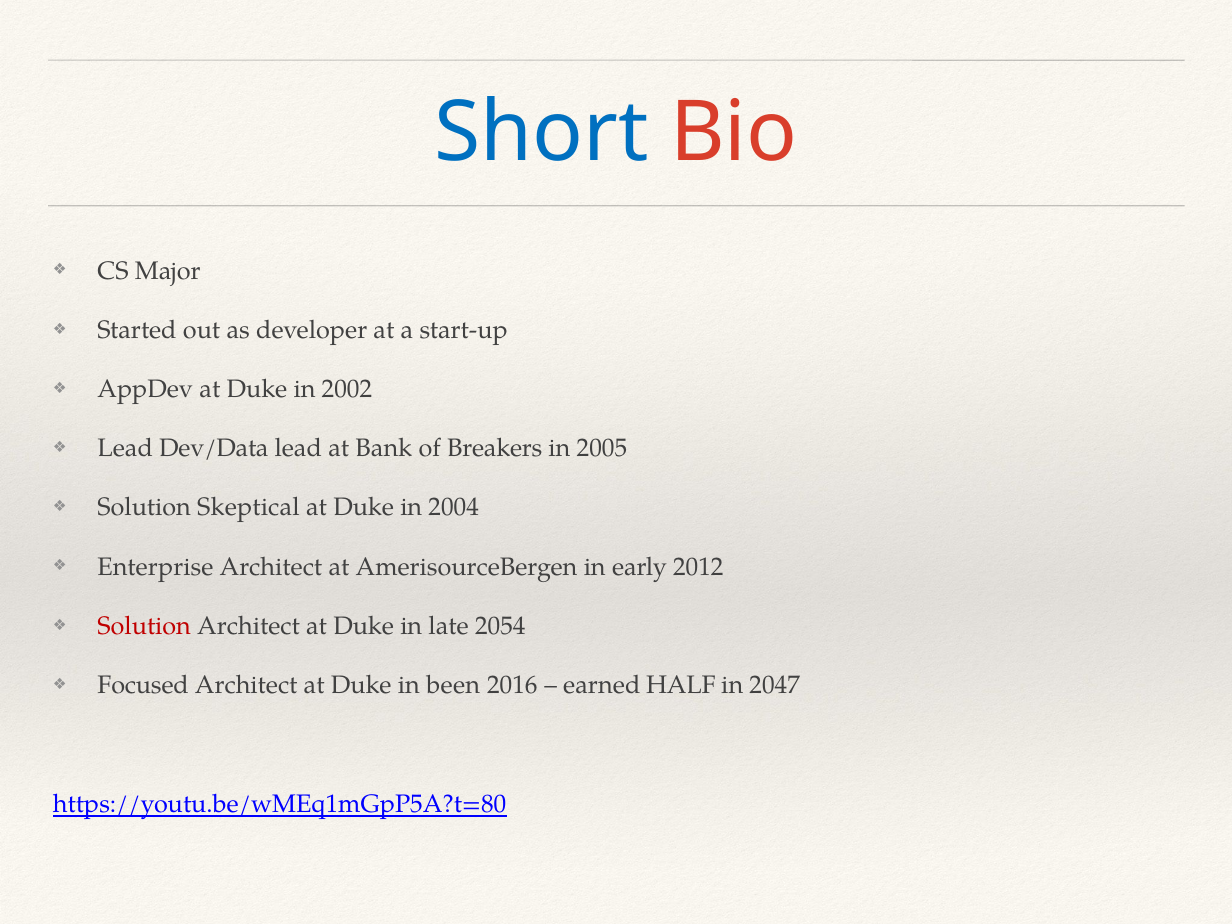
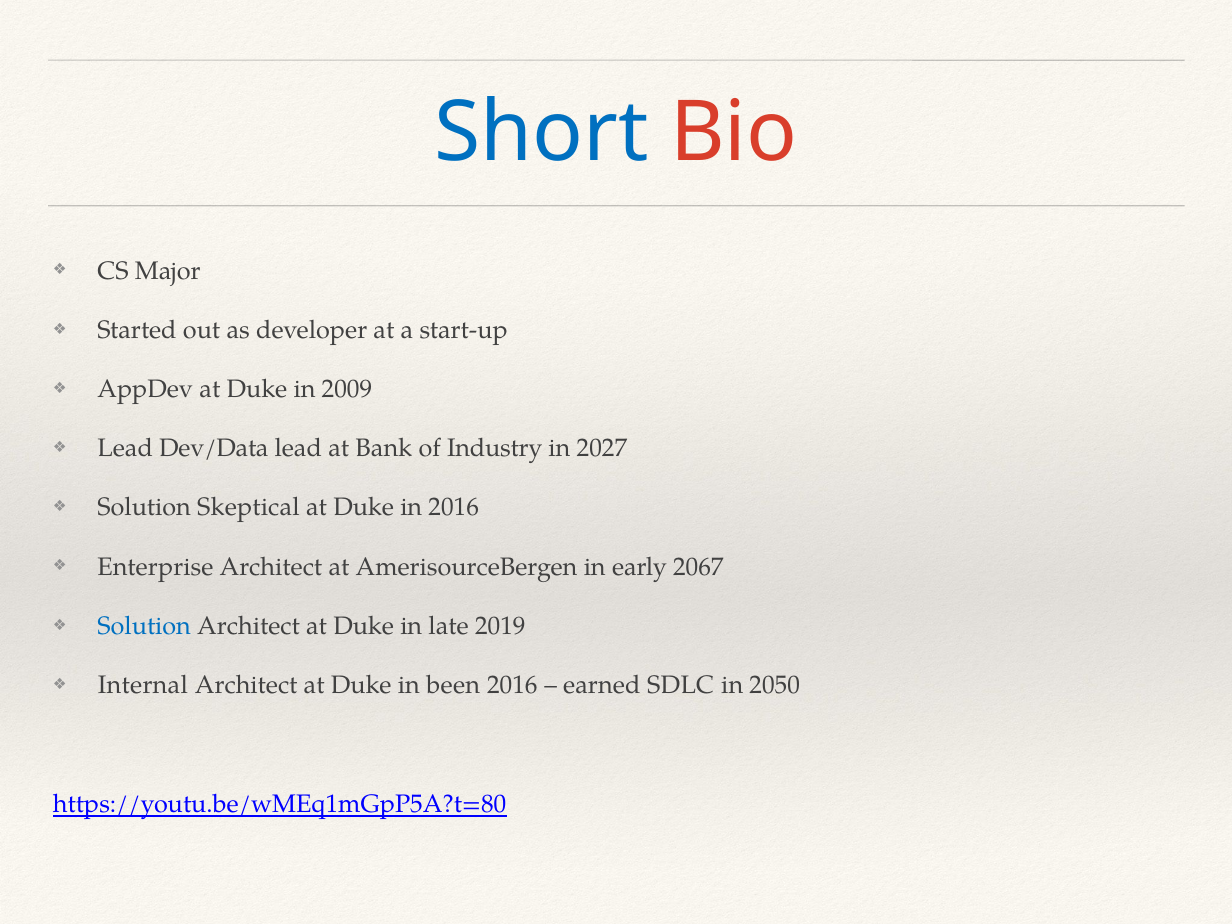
2002: 2002 -> 2009
Breakers: Breakers -> Industry
2005: 2005 -> 2027
in 2004: 2004 -> 2016
2012: 2012 -> 2067
Solution at (144, 626) colour: red -> blue
2054: 2054 -> 2019
Focused: Focused -> Internal
HALF: HALF -> SDLC
2047: 2047 -> 2050
